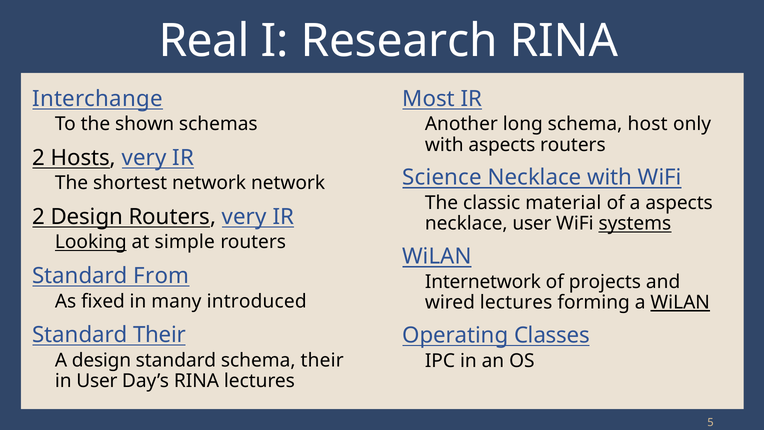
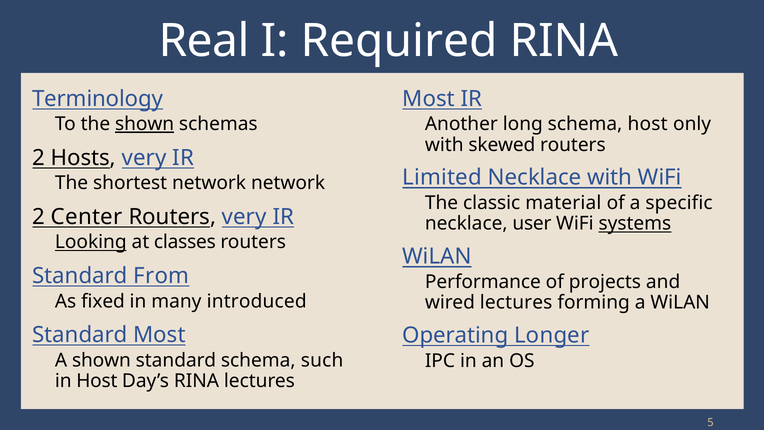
Research: Research -> Required
Interchange: Interchange -> Terminology
shown at (145, 124) underline: none -> present
with aspects: aspects -> skewed
Science: Science -> Limited
a aspects: aspects -> specific
2 Design: Design -> Center
simple: simple -> classes
Internetwork: Internetwork -> Performance
WiLAN at (680, 302) underline: present -> none
Standard Their: Their -> Most
Classes: Classes -> Longer
A design: design -> shown
schema their: their -> such
in User: User -> Host
